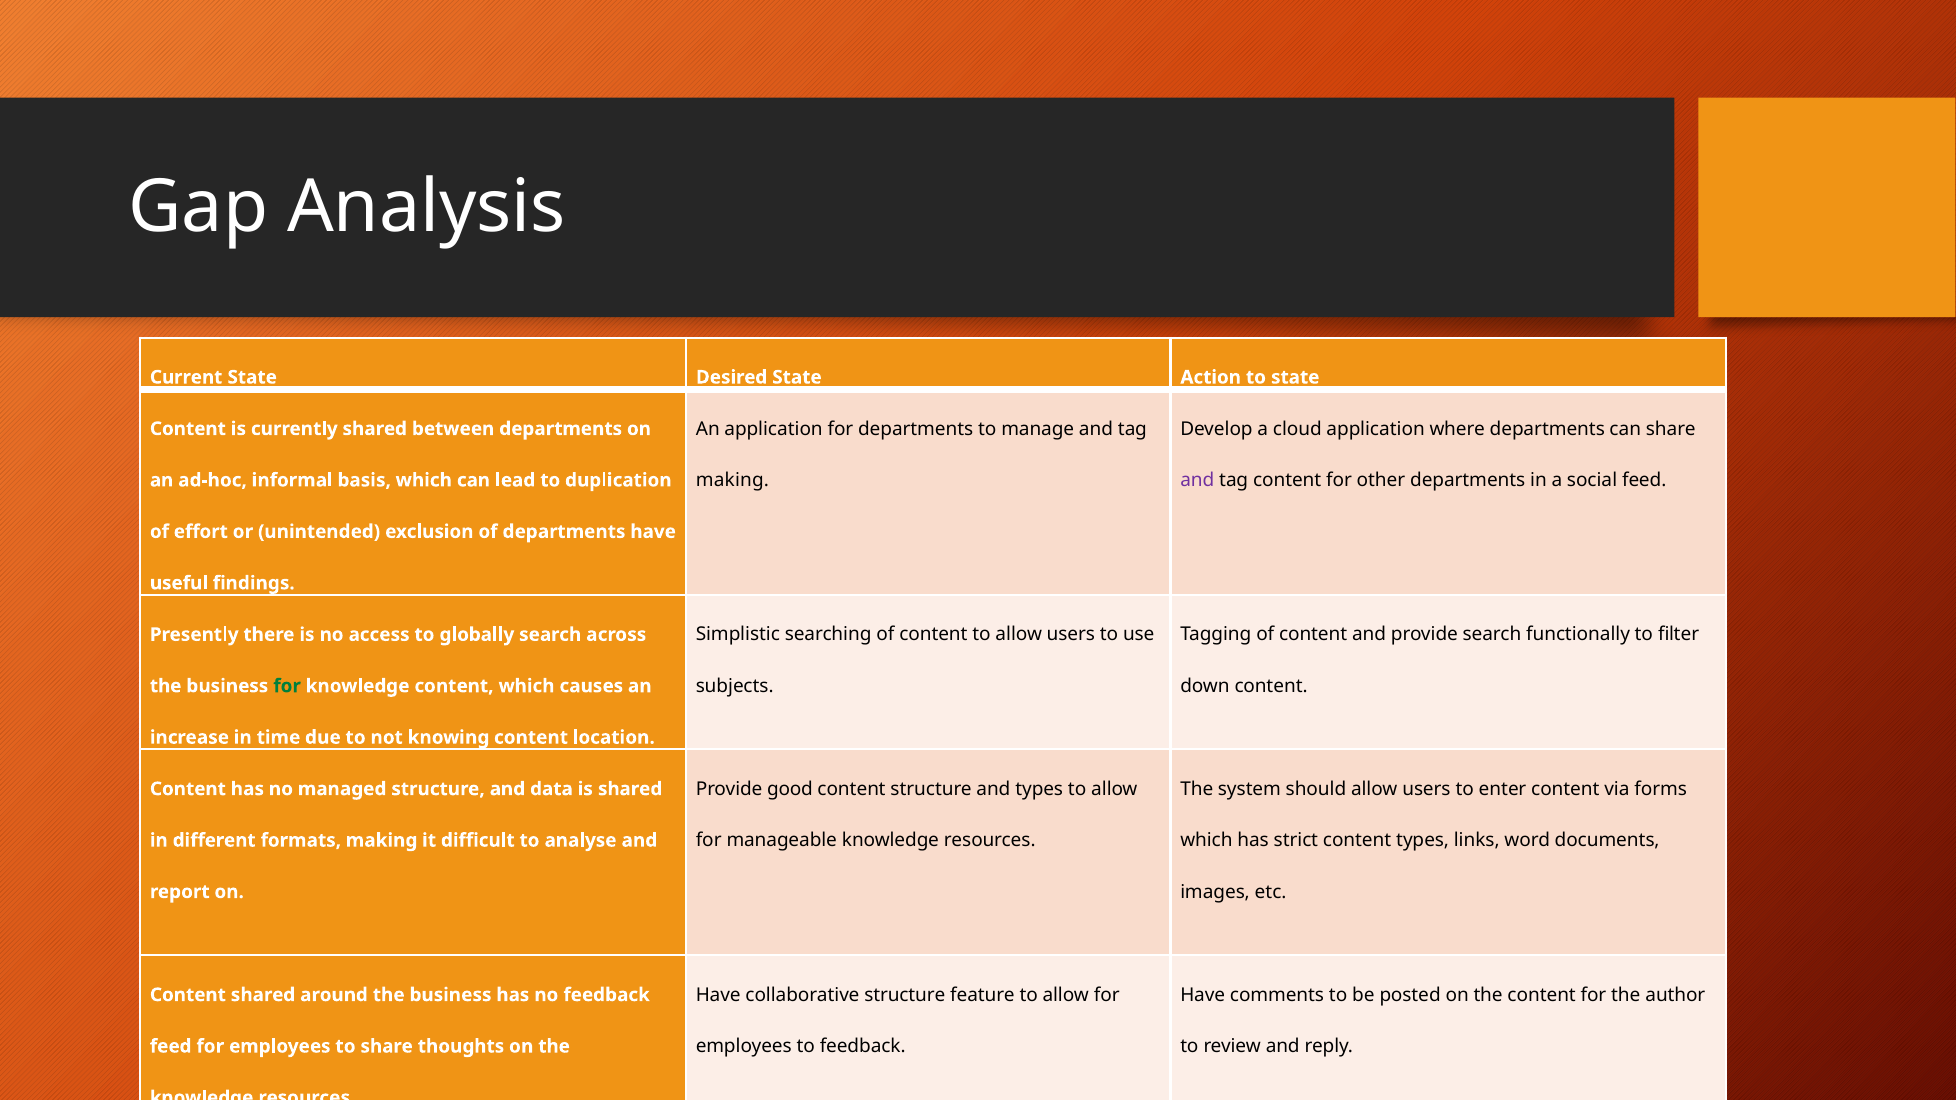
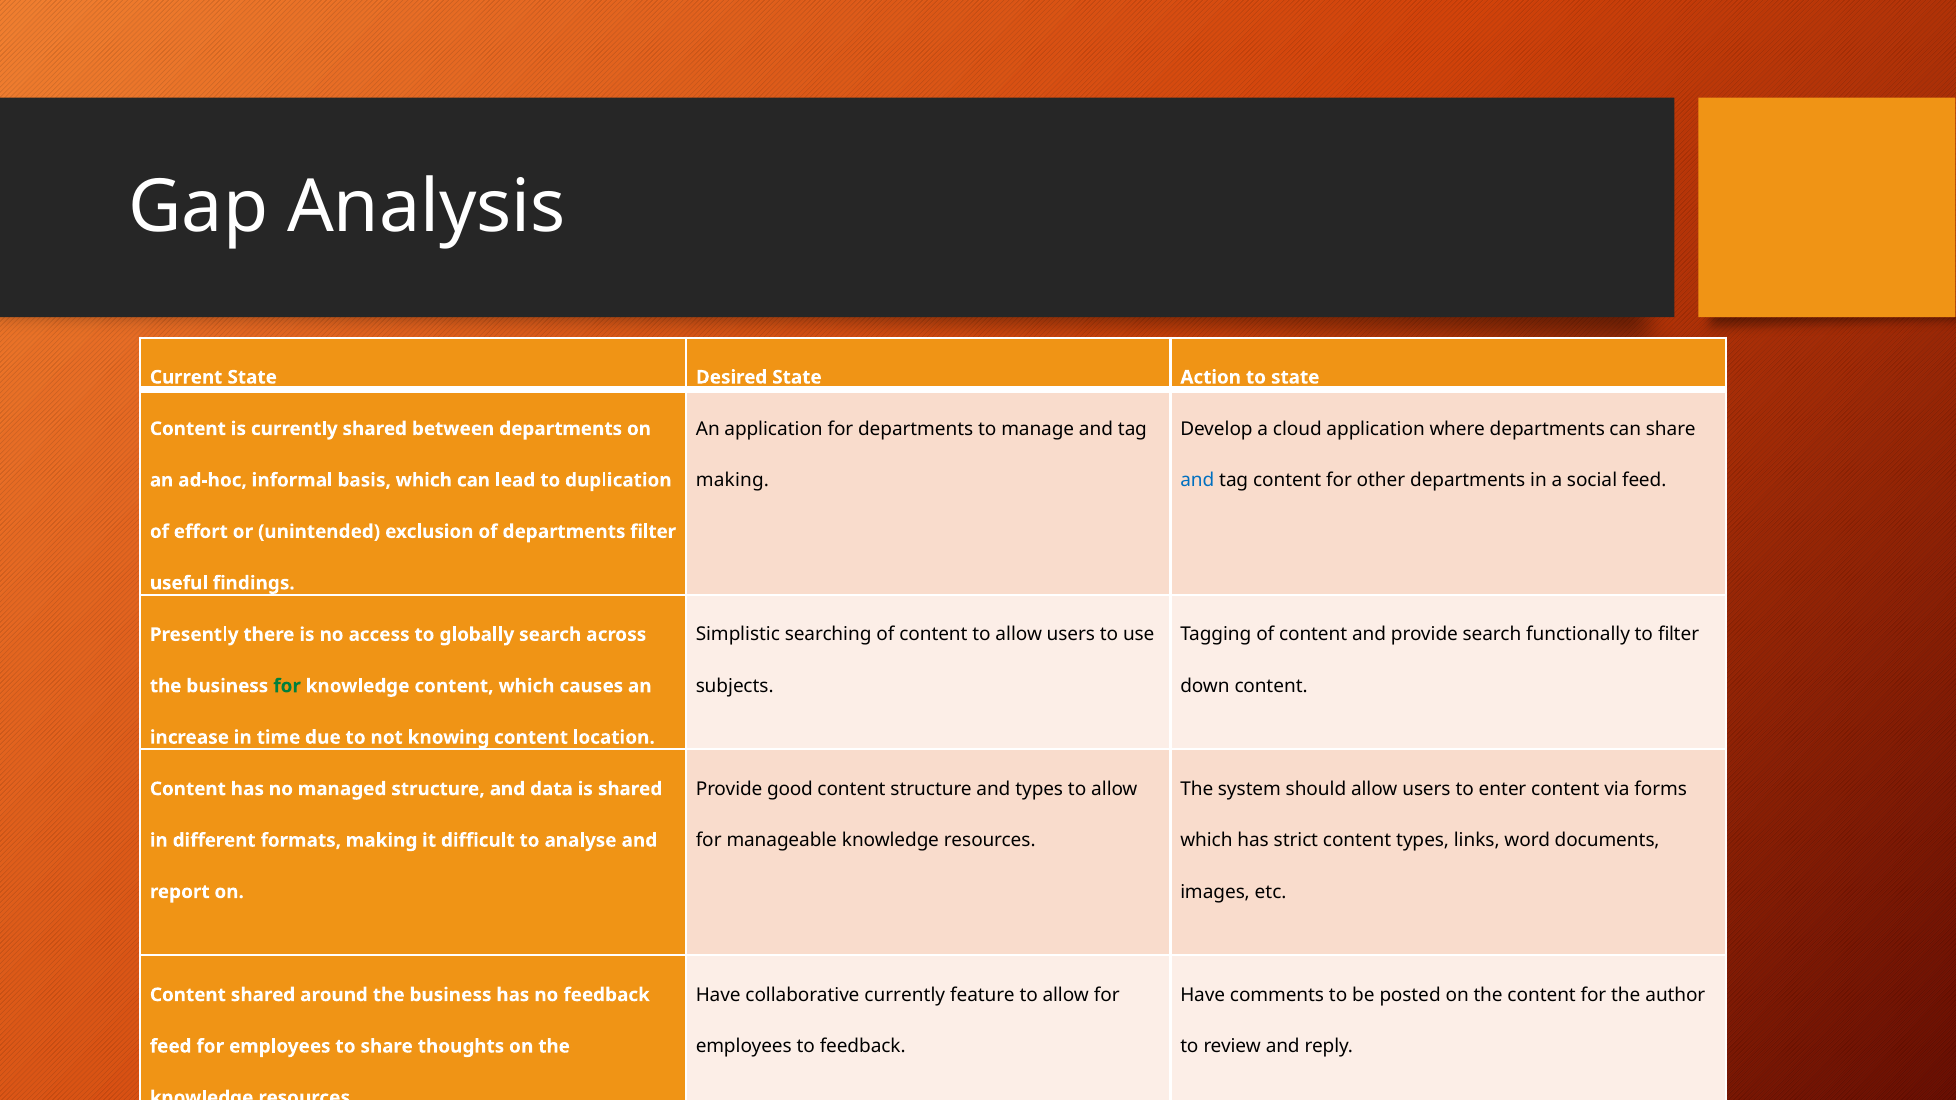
and at (1197, 480) colour: purple -> blue
departments have: have -> filter
collaborative structure: structure -> currently
